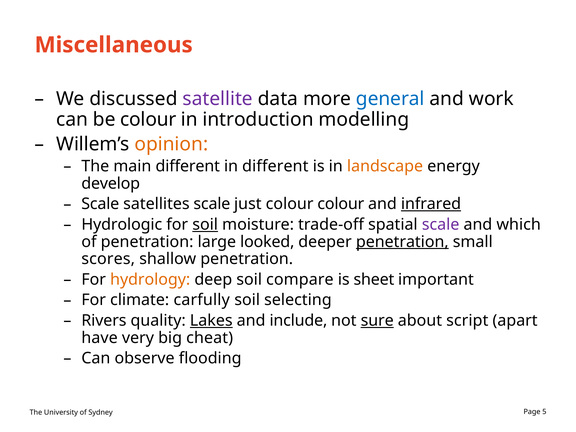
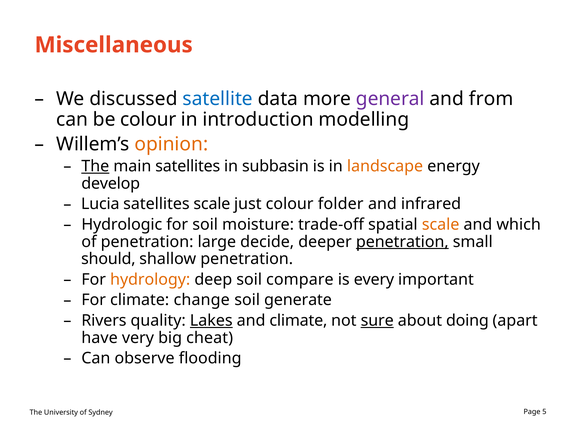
satellite colour: purple -> blue
general colour: blue -> purple
work: work -> from
The at (95, 166) underline: none -> present
main different: different -> satellites
in different: different -> subbasin
Scale at (100, 204): Scale -> Lucia
colour colour: colour -> folder
infrared underline: present -> none
soil at (205, 224) underline: present -> none
scale at (441, 224) colour: purple -> orange
looked: looked -> decide
scores: scores -> should
sheet: sheet -> every
carfully: carfully -> change
selecting: selecting -> generate
and include: include -> climate
script: script -> doing
